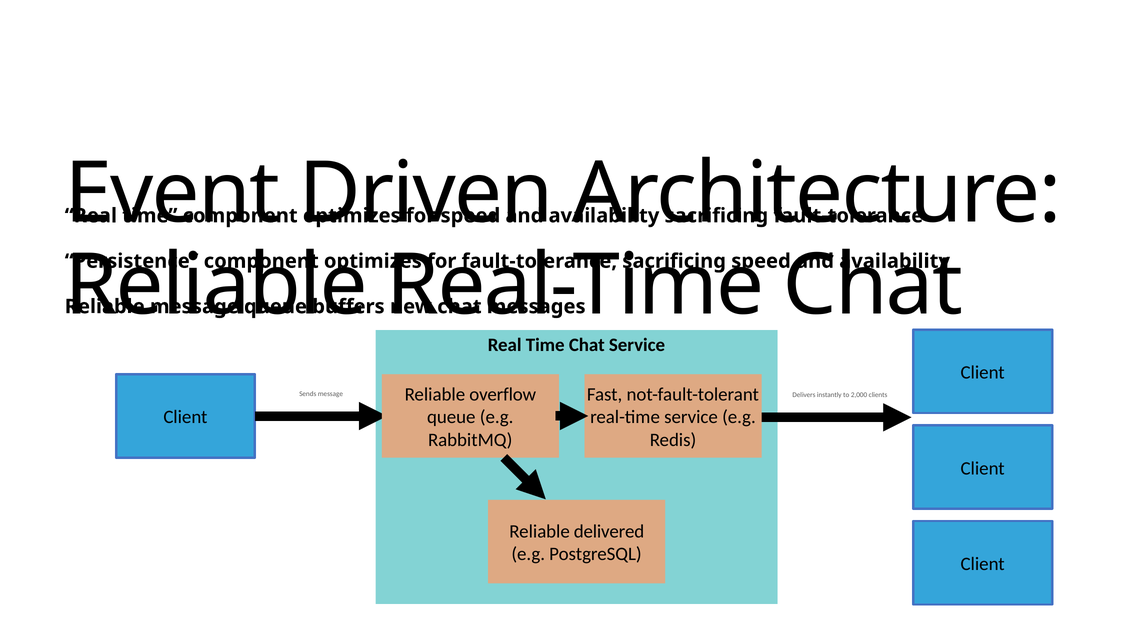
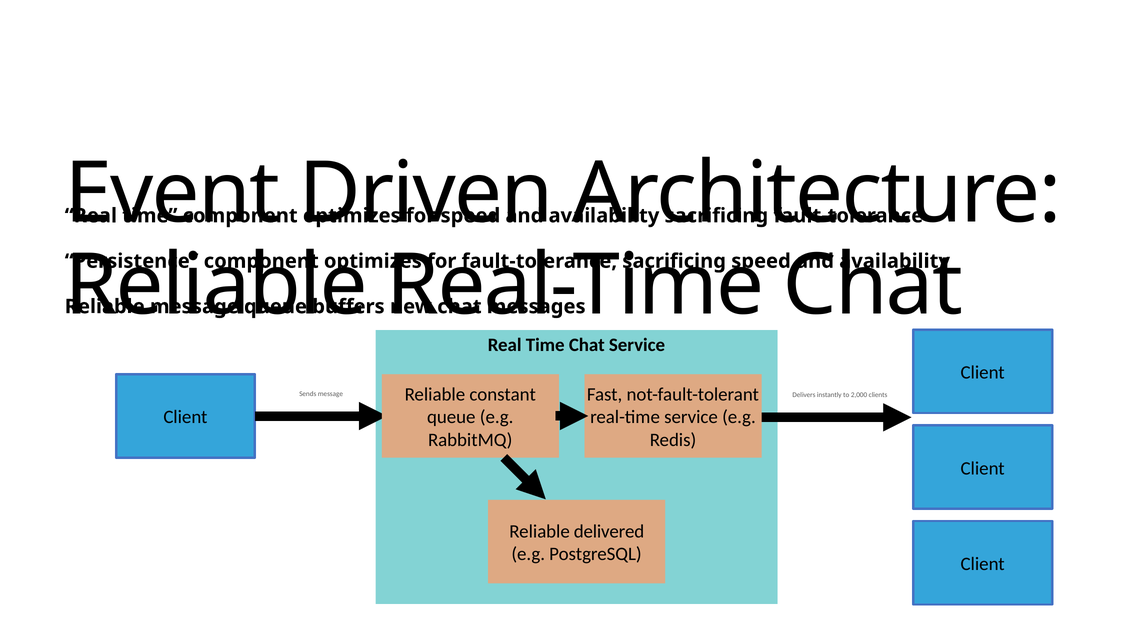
overflow: overflow -> constant
